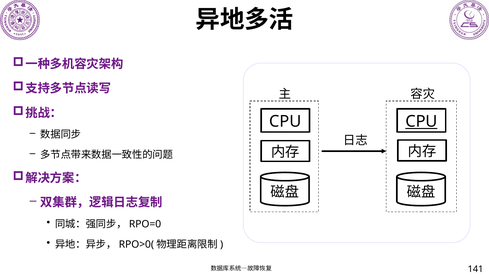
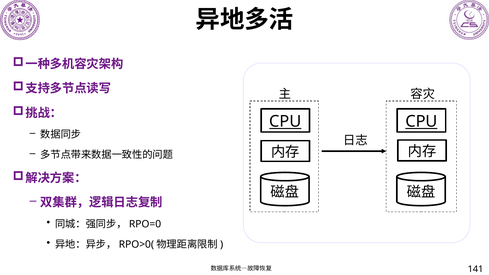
CPU at (285, 122) underline: none -> present
